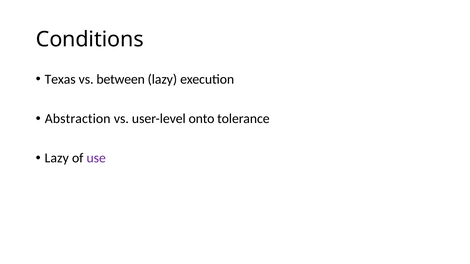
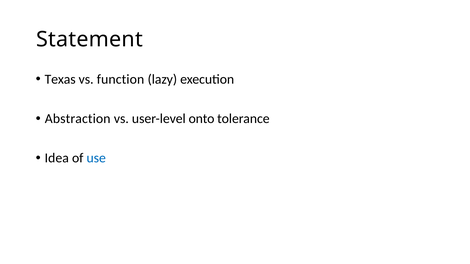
Conditions: Conditions -> Statement
between: between -> function
Lazy at (57, 158): Lazy -> Idea
use colour: purple -> blue
